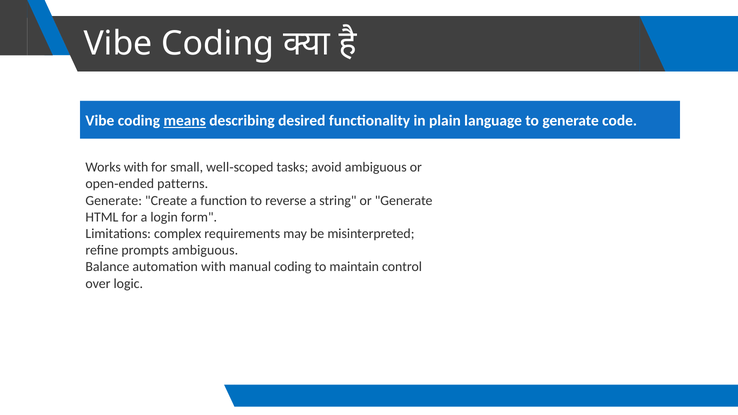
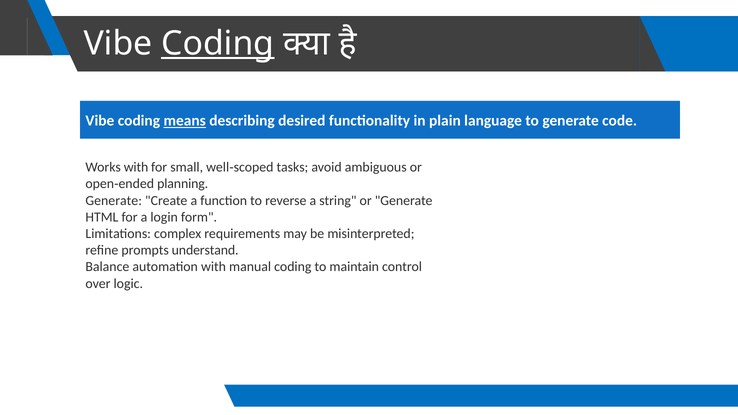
Coding at (218, 44) underline: none -> present
patterns: patterns -> planning
prompts ambiguous: ambiguous -> understand
